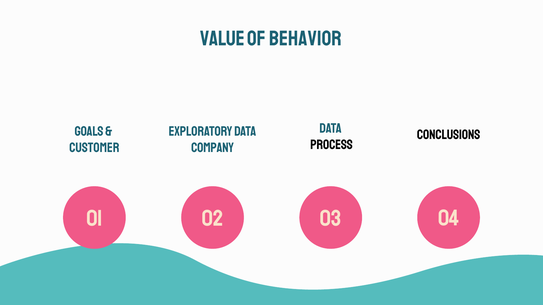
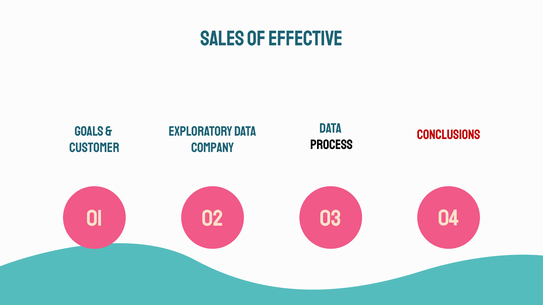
VALUE: VALUE -> SALES
BEHAVIOR: BEHAVIOR -> EFFECTIVE
conclusions colour: black -> red
